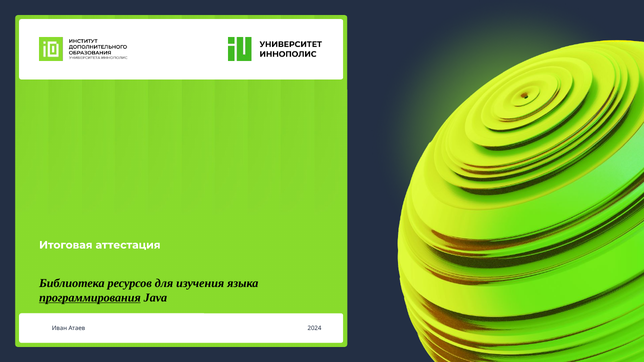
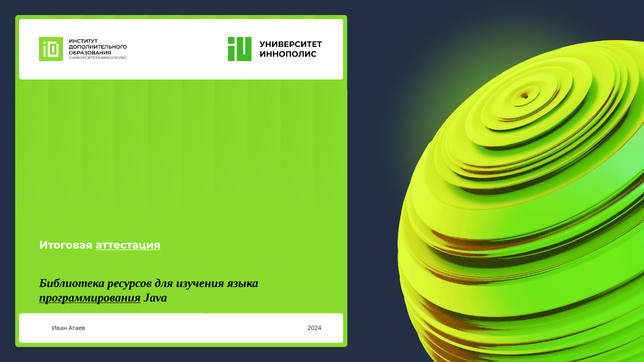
аттестация underline: none -> present
